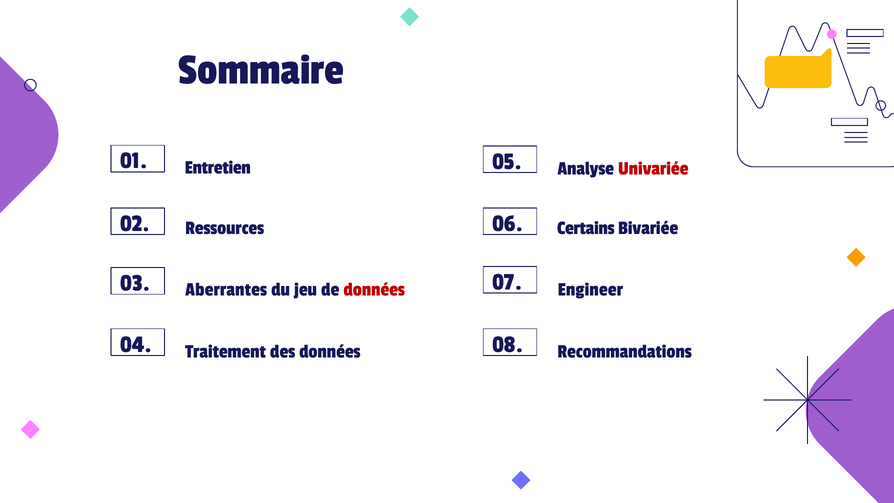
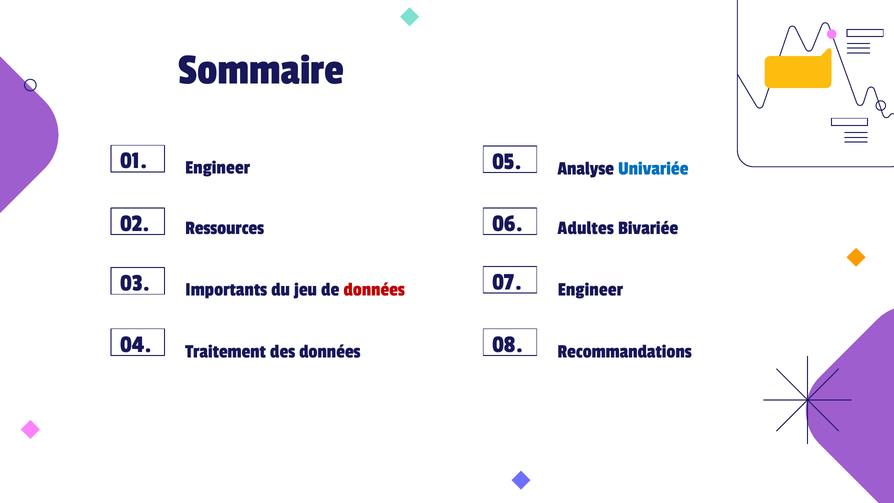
Univariée colour: red -> blue
Entretien at (218, 167): Entretien -> Engineer
Certains: Certains -> Adultes
Aberrantes: Aberrantes -> Importants
